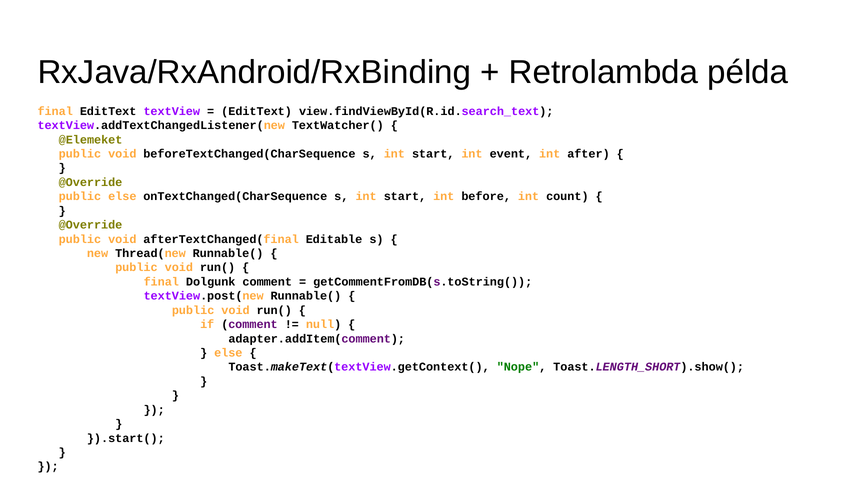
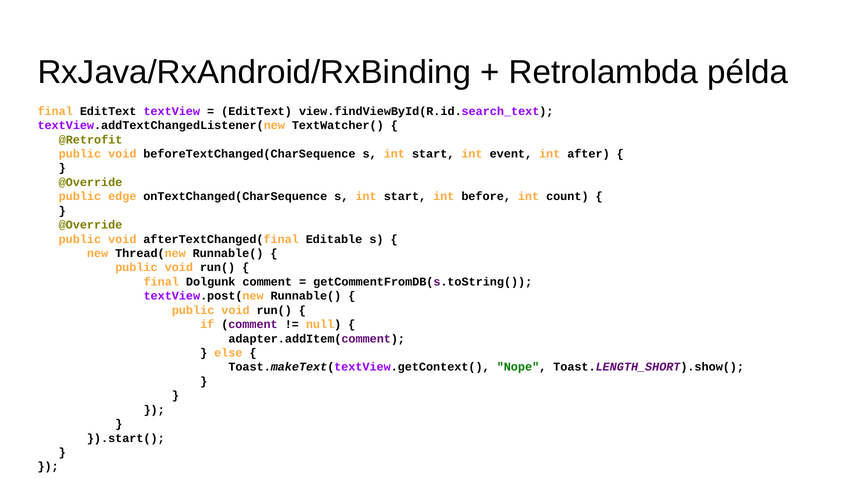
@Elemeket: @Elemeket -> @Retrofit
public else: else -> edge
